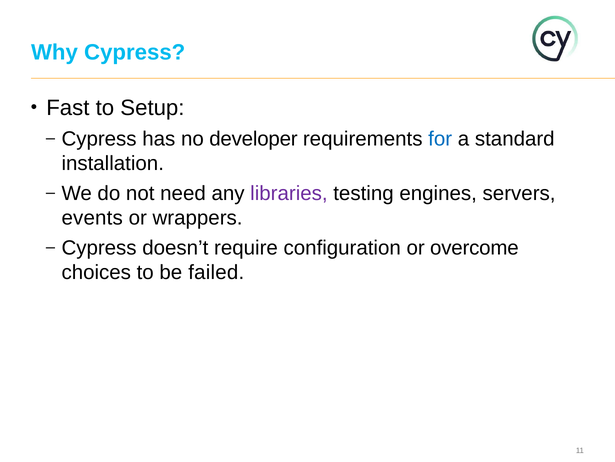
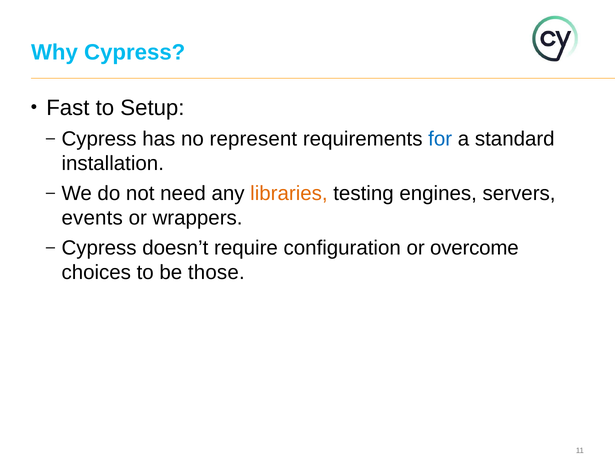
developer: developer -> represent
libraries colour: purple -> orange
failed: failed -> those
